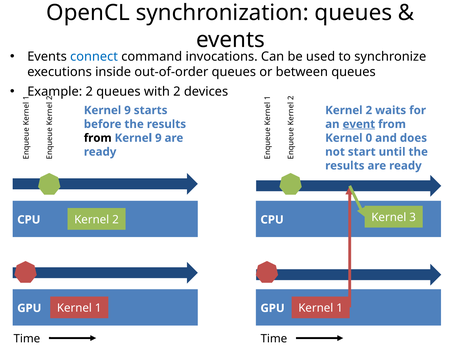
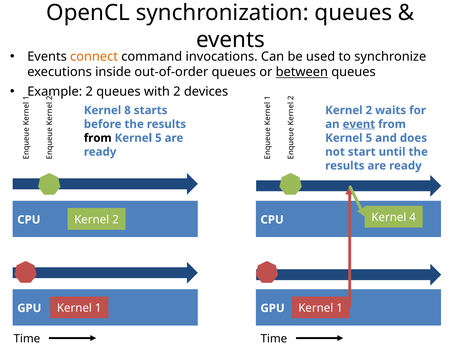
connect colour: blue -> orange
between underline: none -> present
9 at (128, 110): 9 -> 8
9 at (158, 138): 9 -> 5
0 at (369, 138): 0 -> 5
3: 3 -> 4
